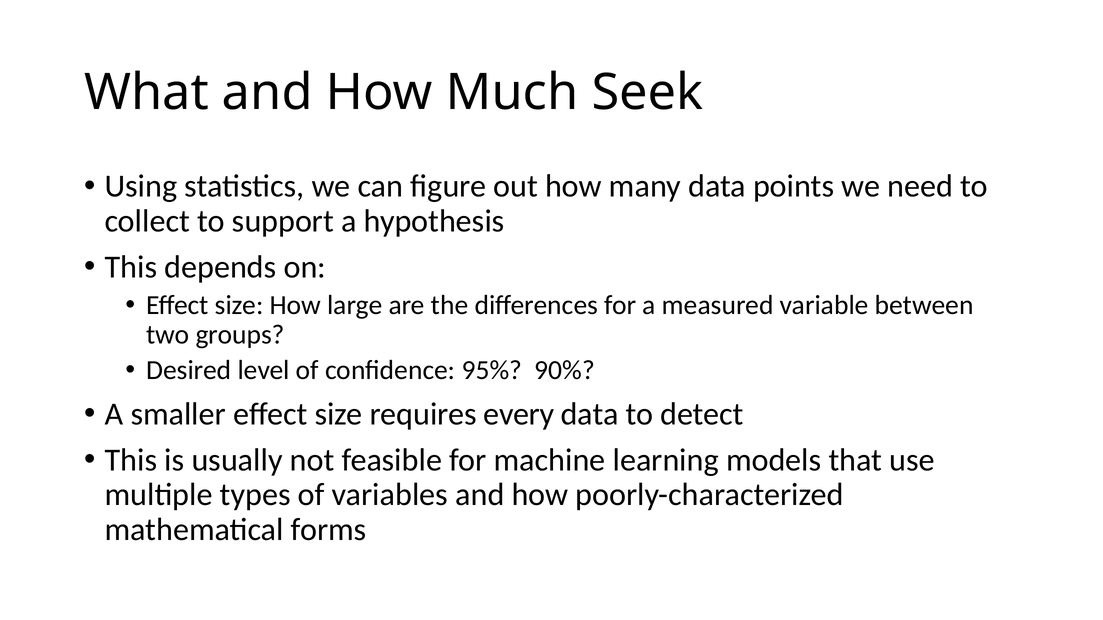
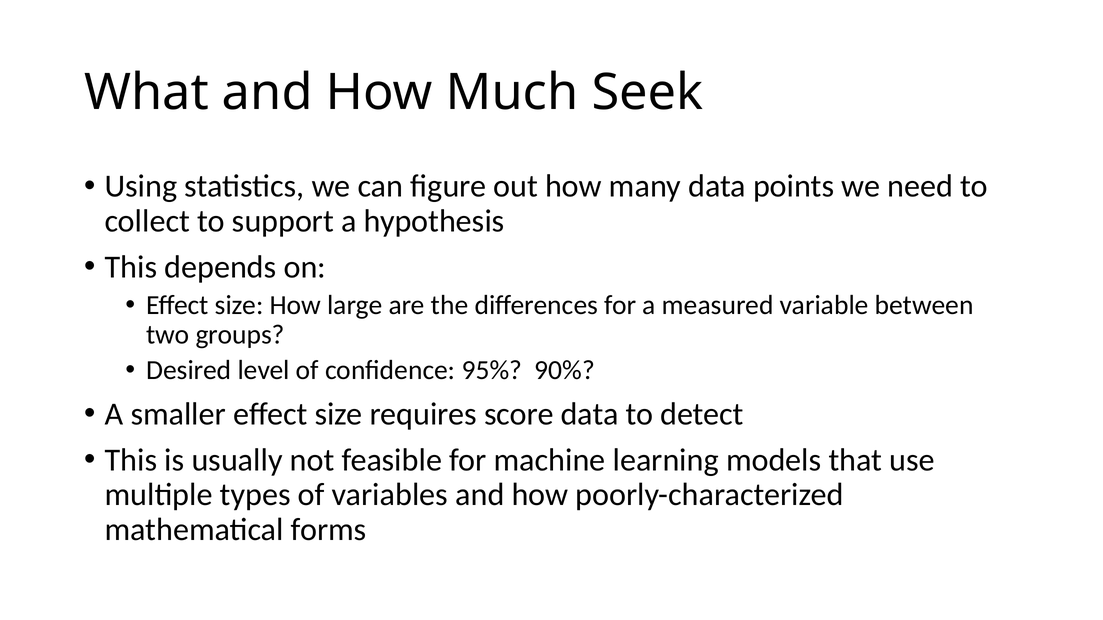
every: every -> score
